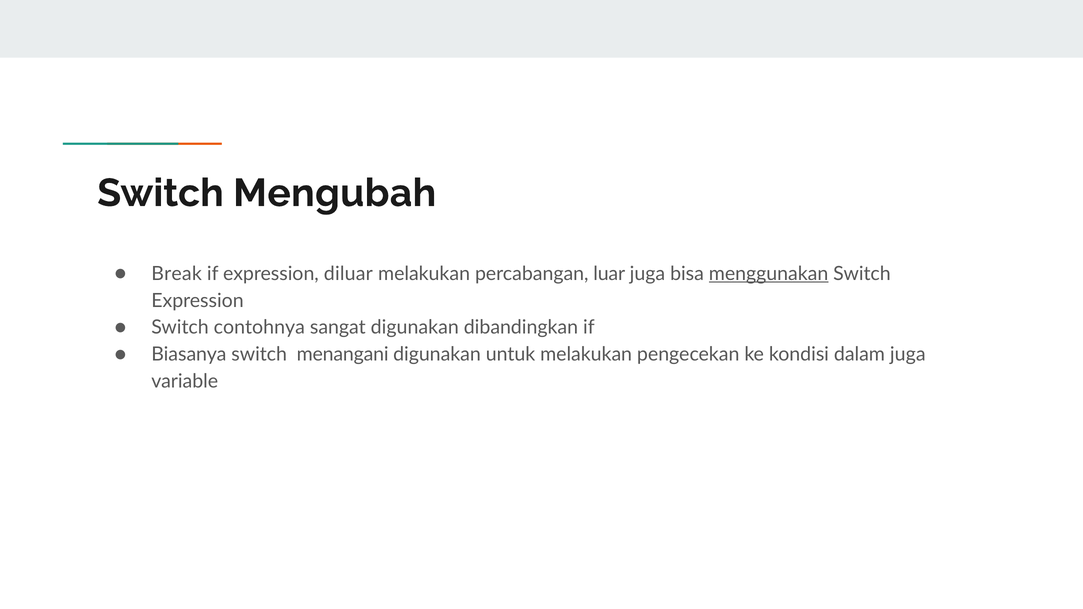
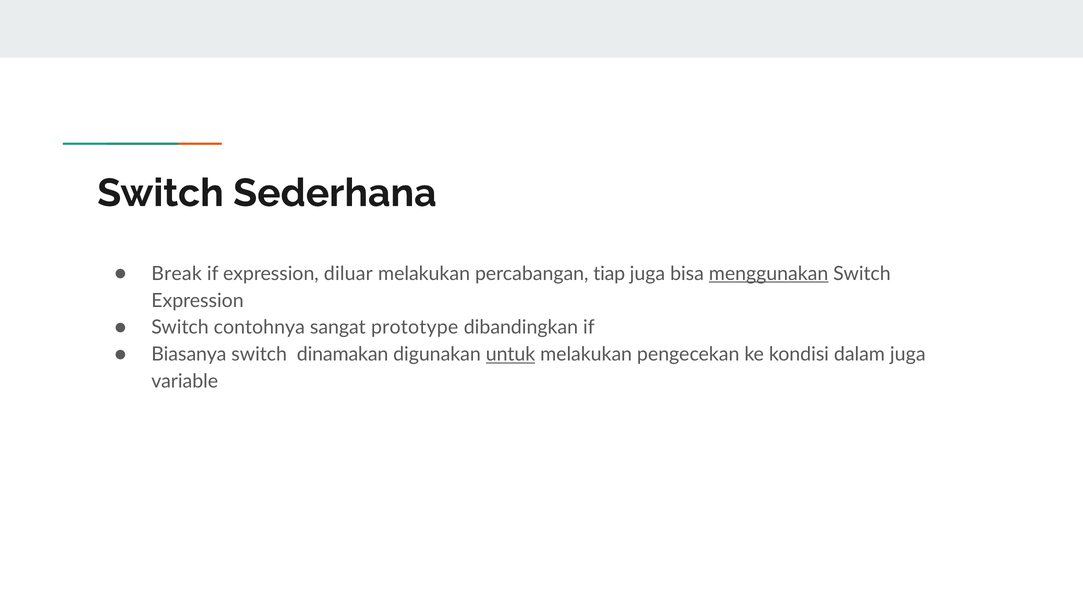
Mengubah: Mengubah -> Sederhana
luar: luar -> tiap
sangat digunakan: digunakan -> prototype
menangani: menangani -> dinamakan
untuk underline: none -> present
